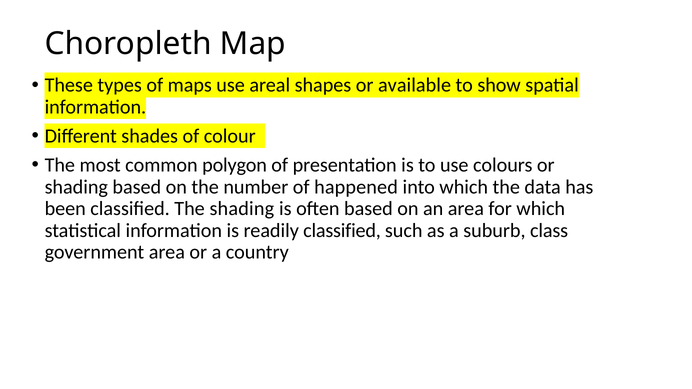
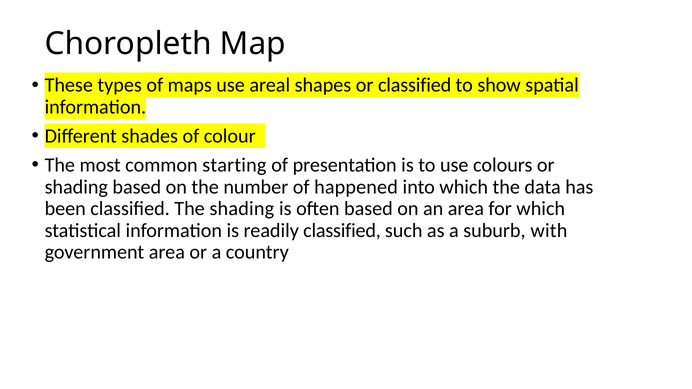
or available: available -> classified
polygon: polygon -> starting
class: class -> with
